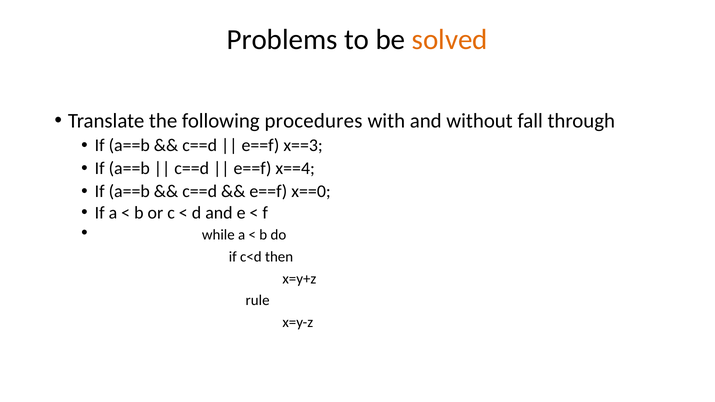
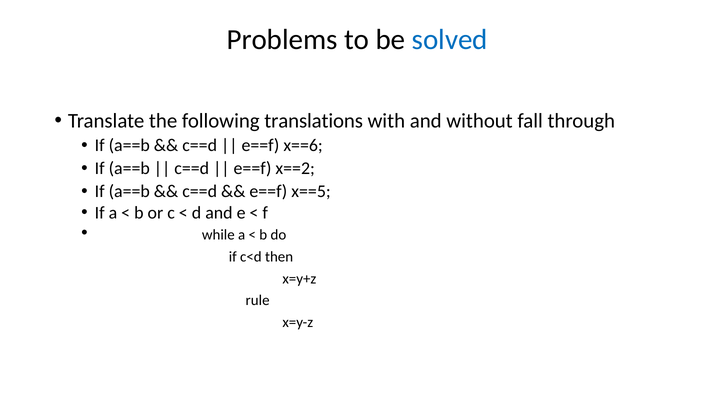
solved colour: orange -> blue
procedures: procedures -> translations
x==3: x==3 -> x==6
x==4: x==4 -> x==2
x==0: x==0 -> x==5
